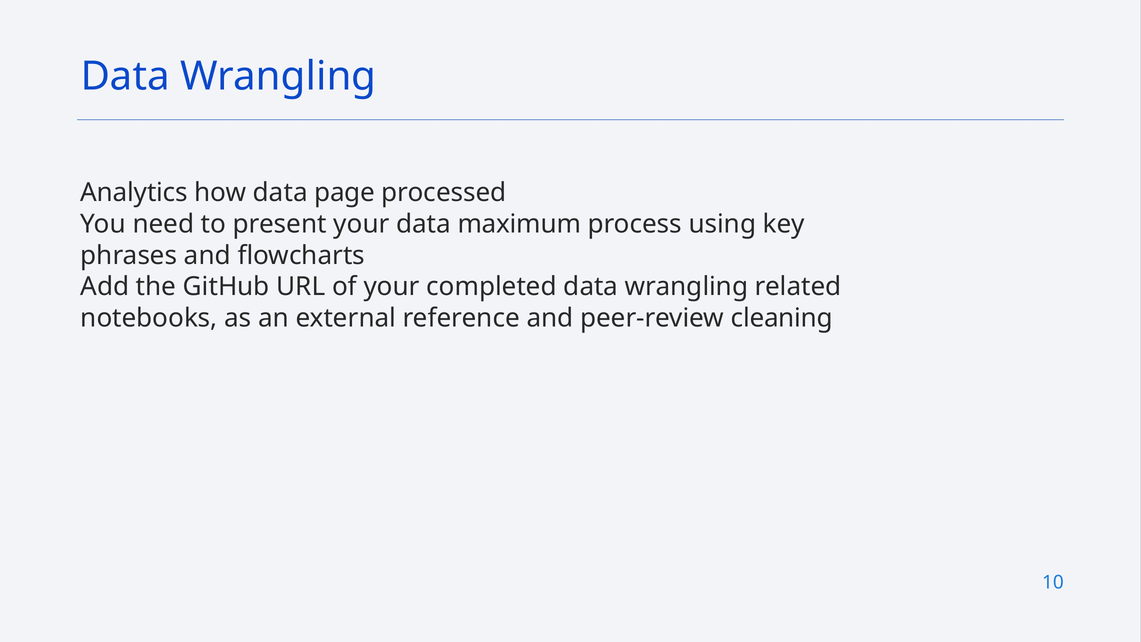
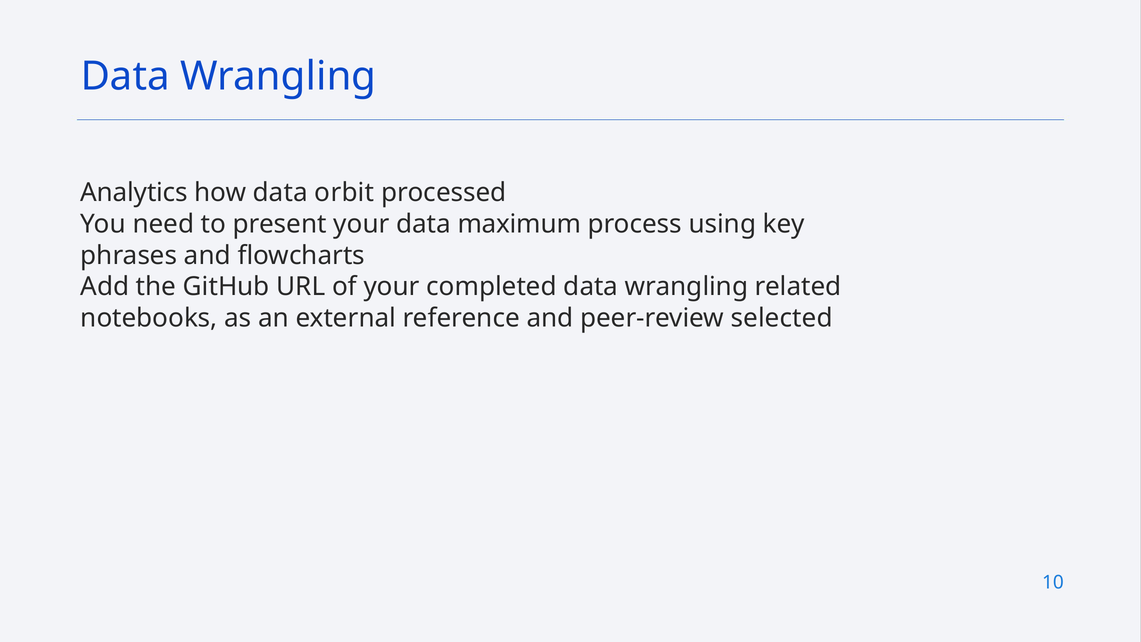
page: page -> orbit
cleaning: cleaning -> selected
